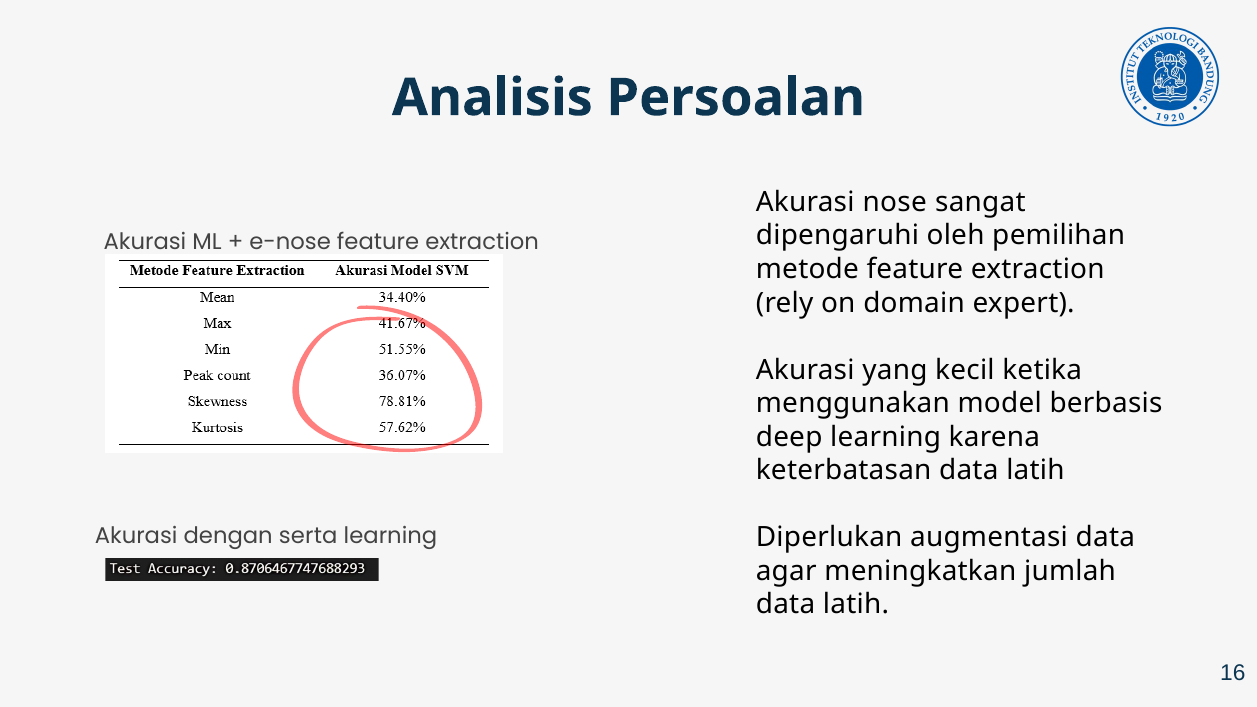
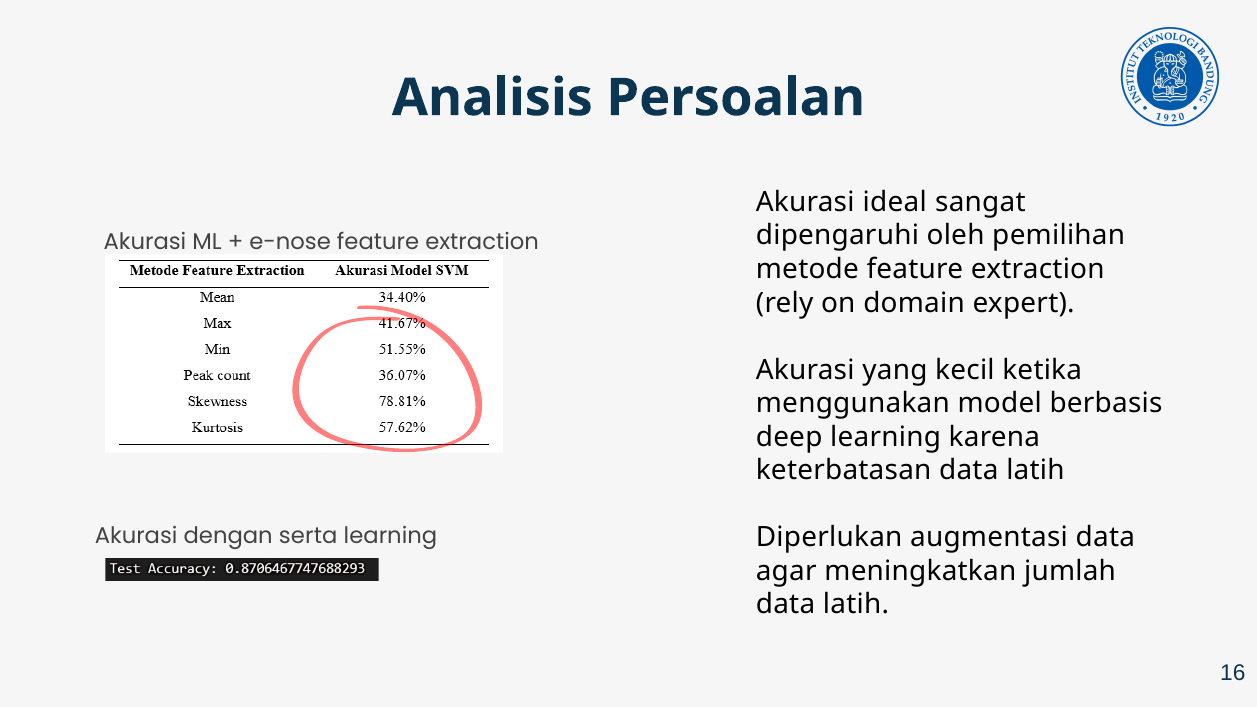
nose: nose -> ideal
